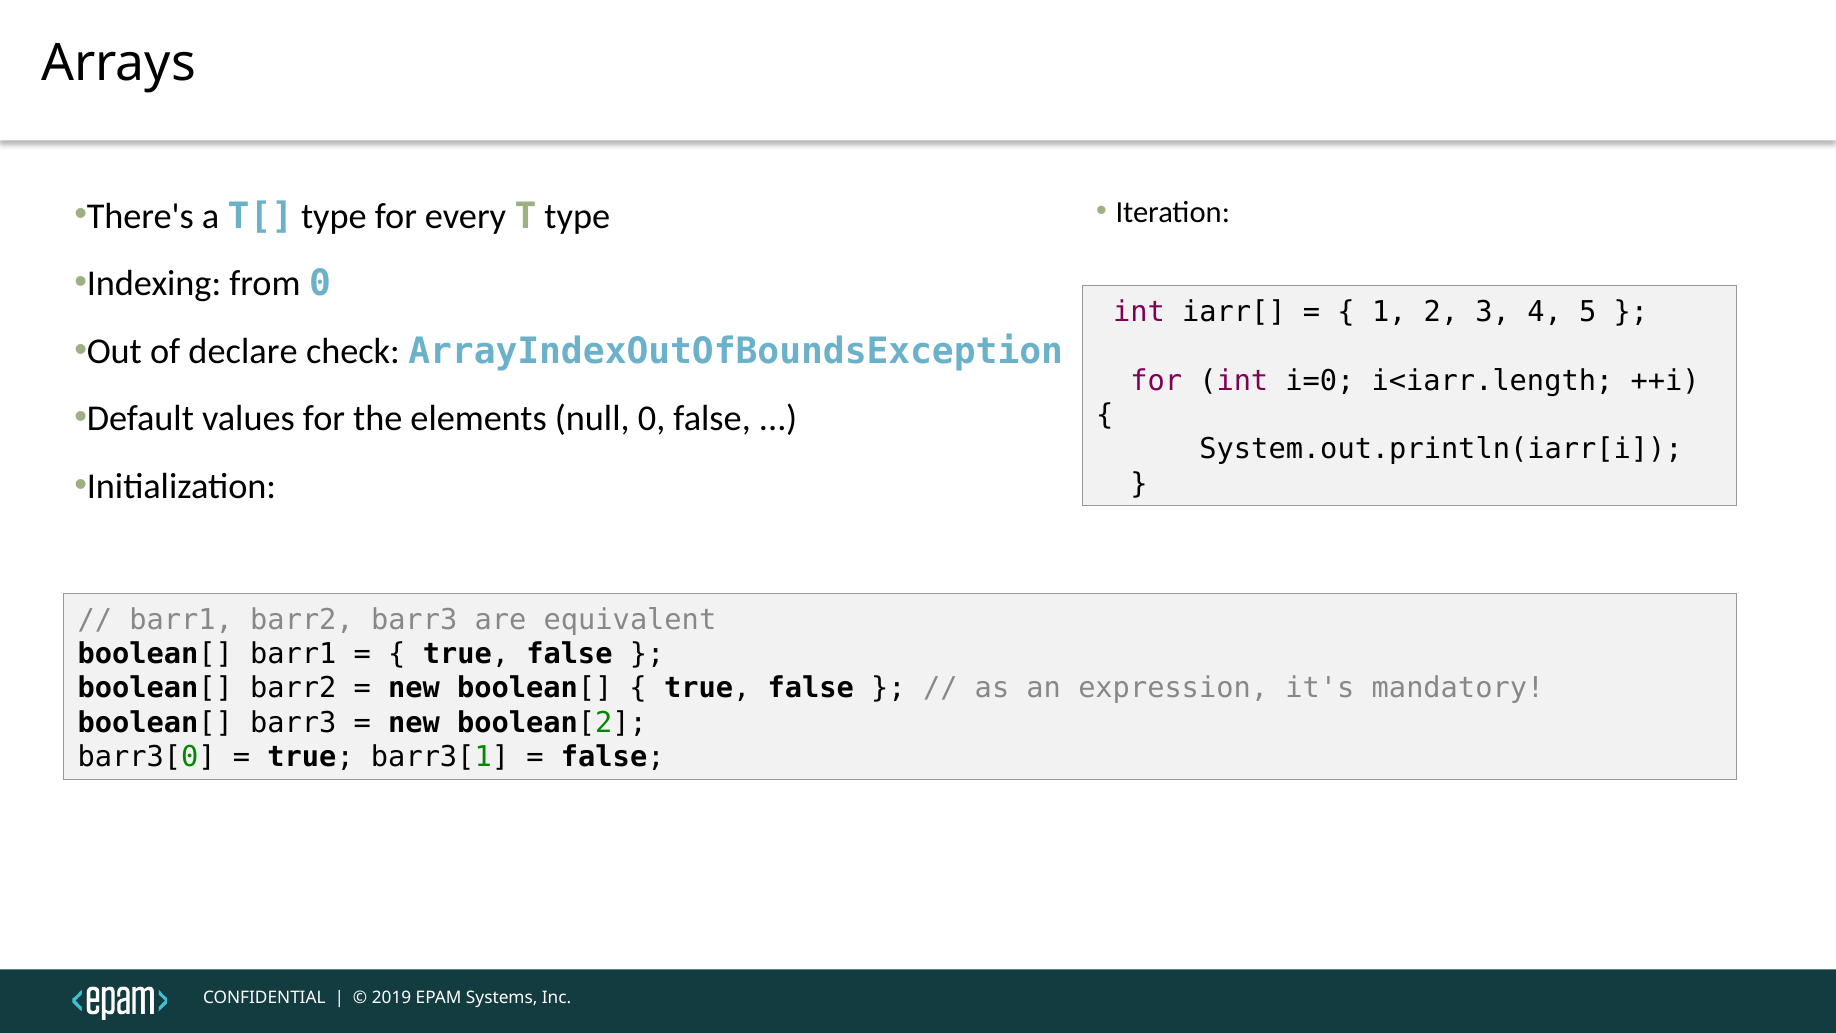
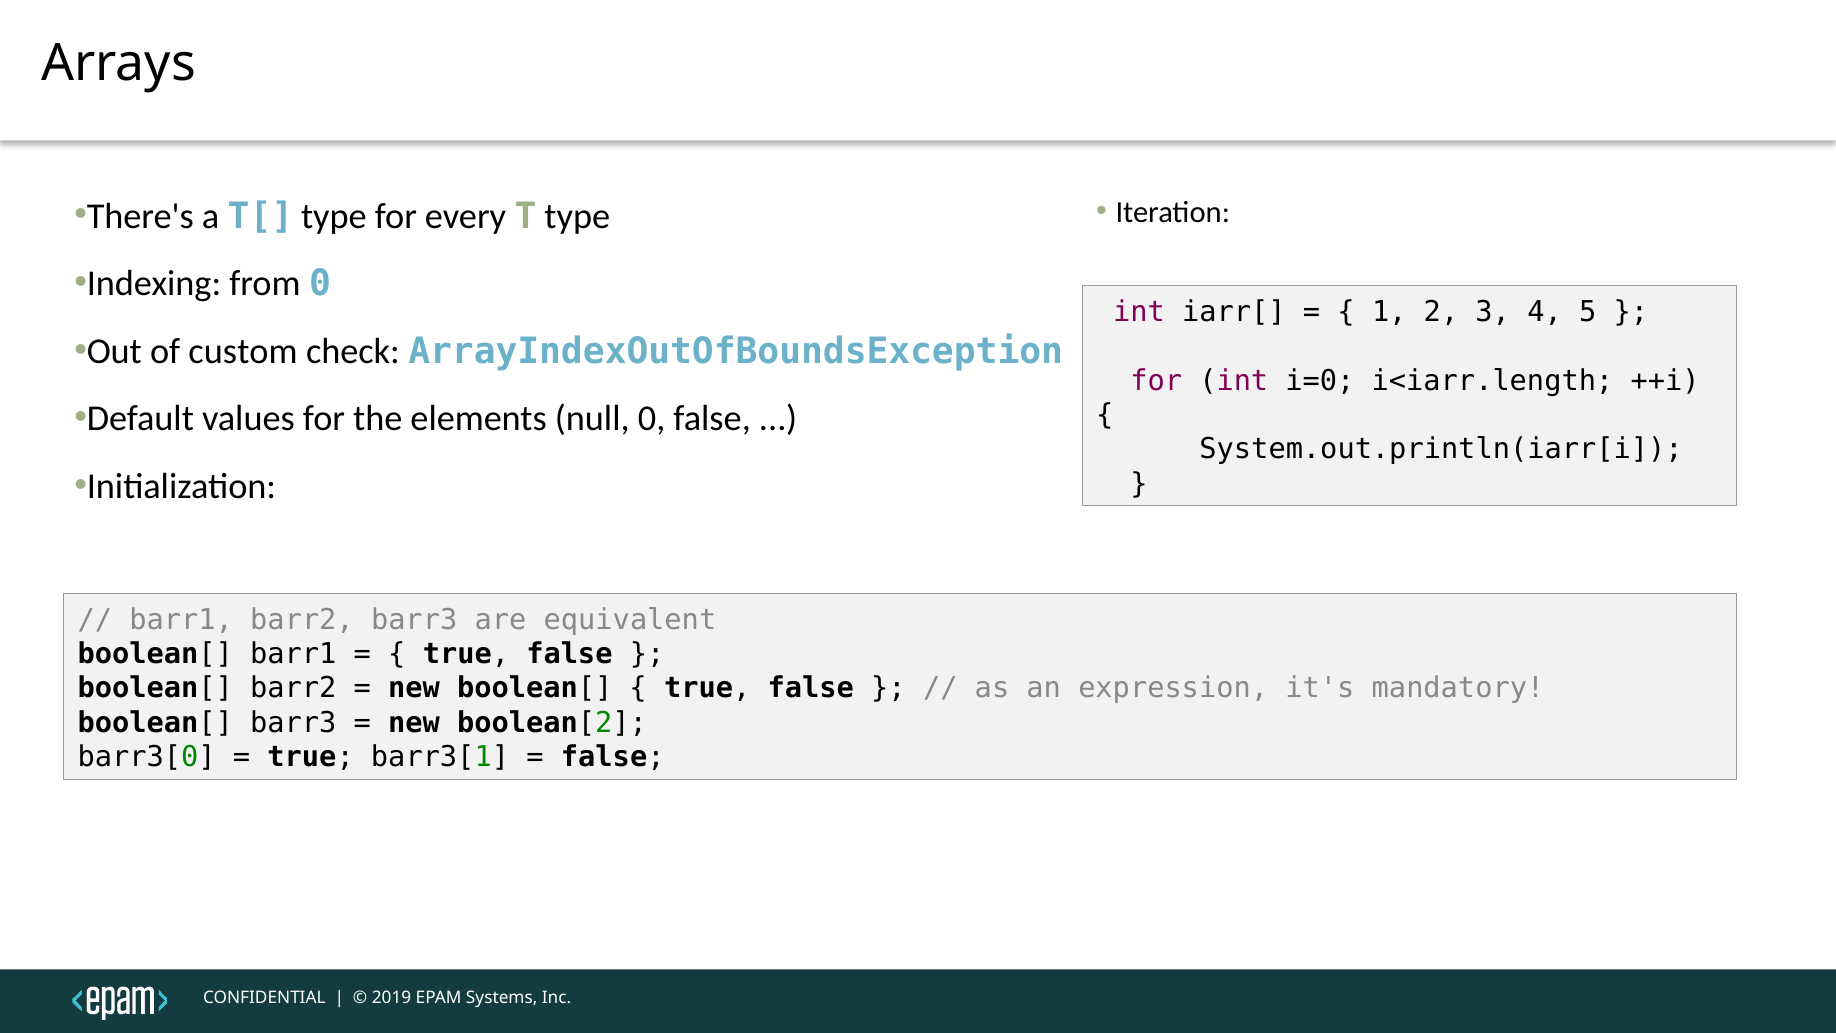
declare: declare -> custom
